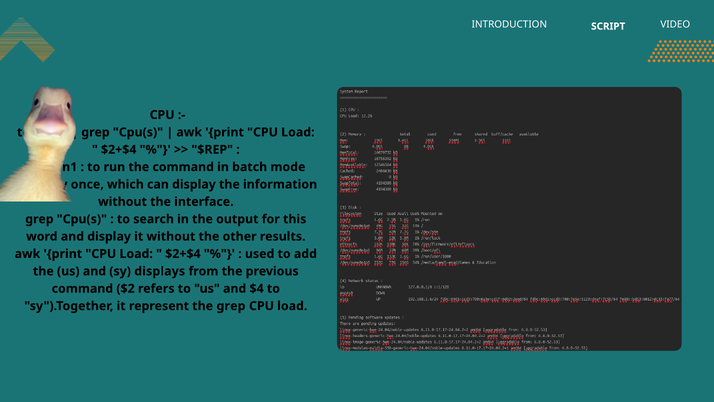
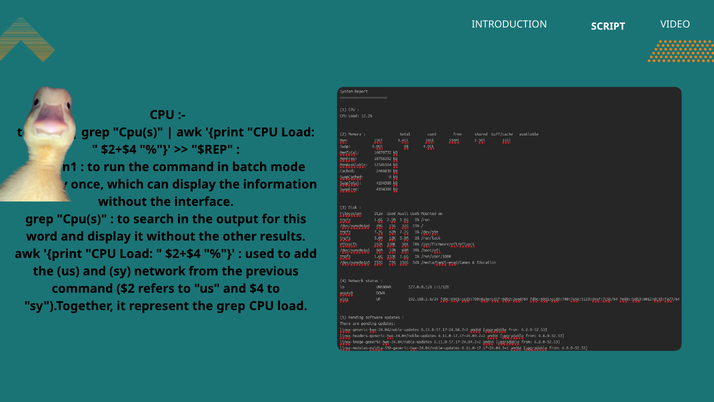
displays: displays -> network
